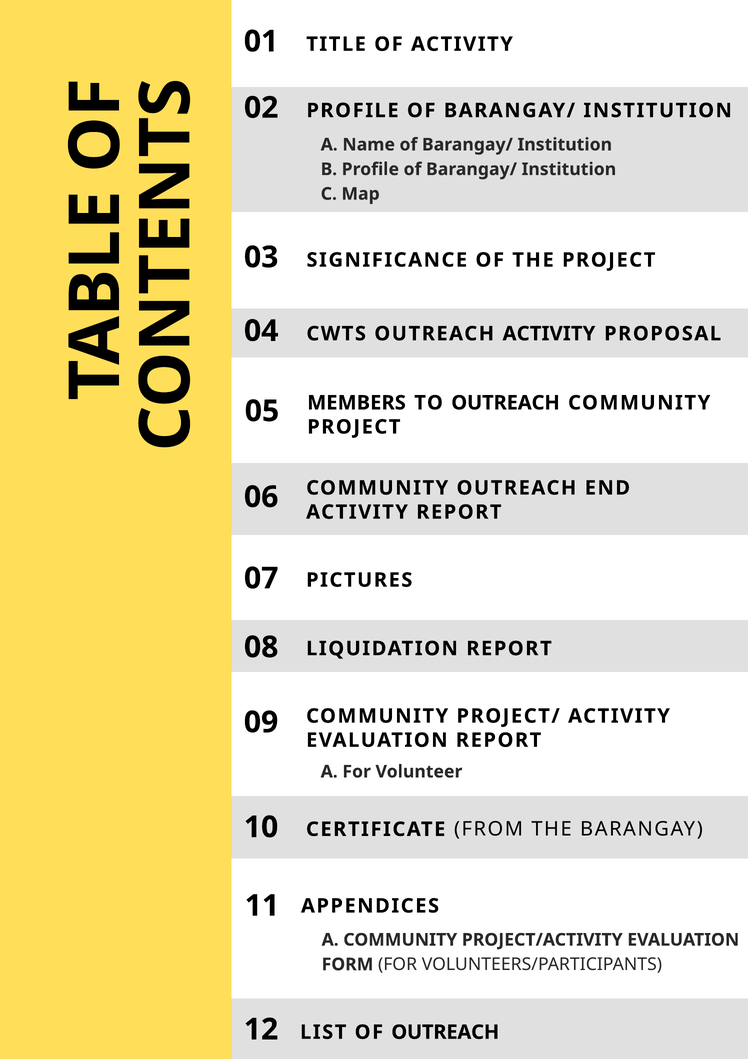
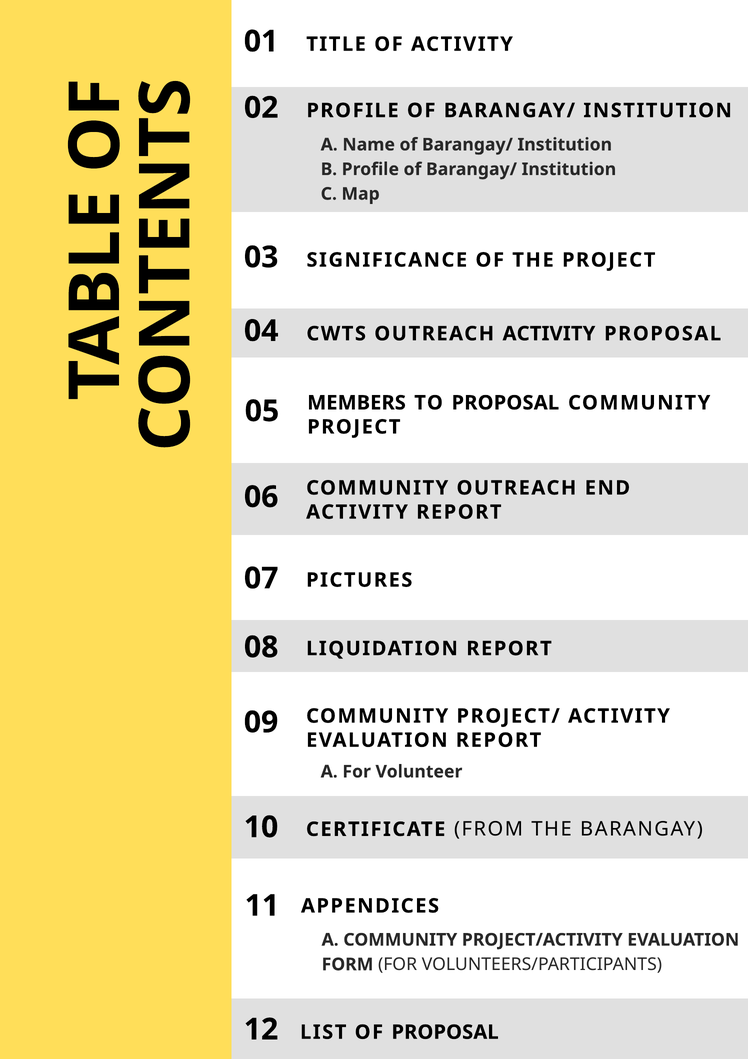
TO OUTREACH: OUTREACH -> PROPOSAL
OF OUTREACH: OUTREACH -> PROPOSAL
